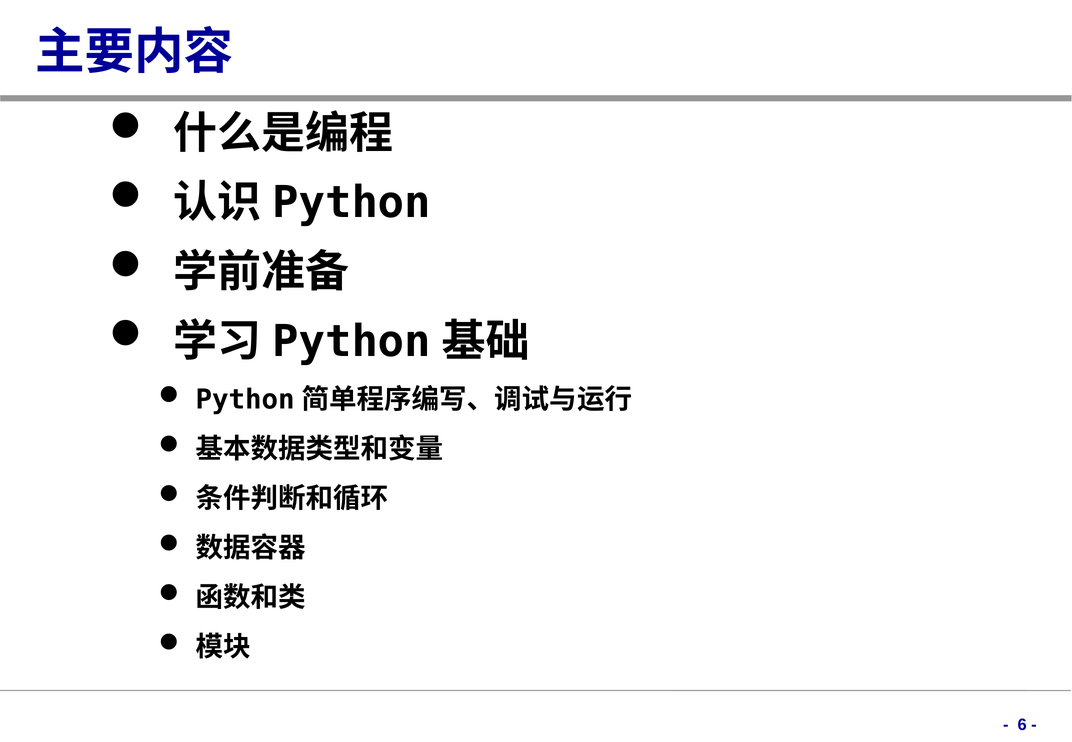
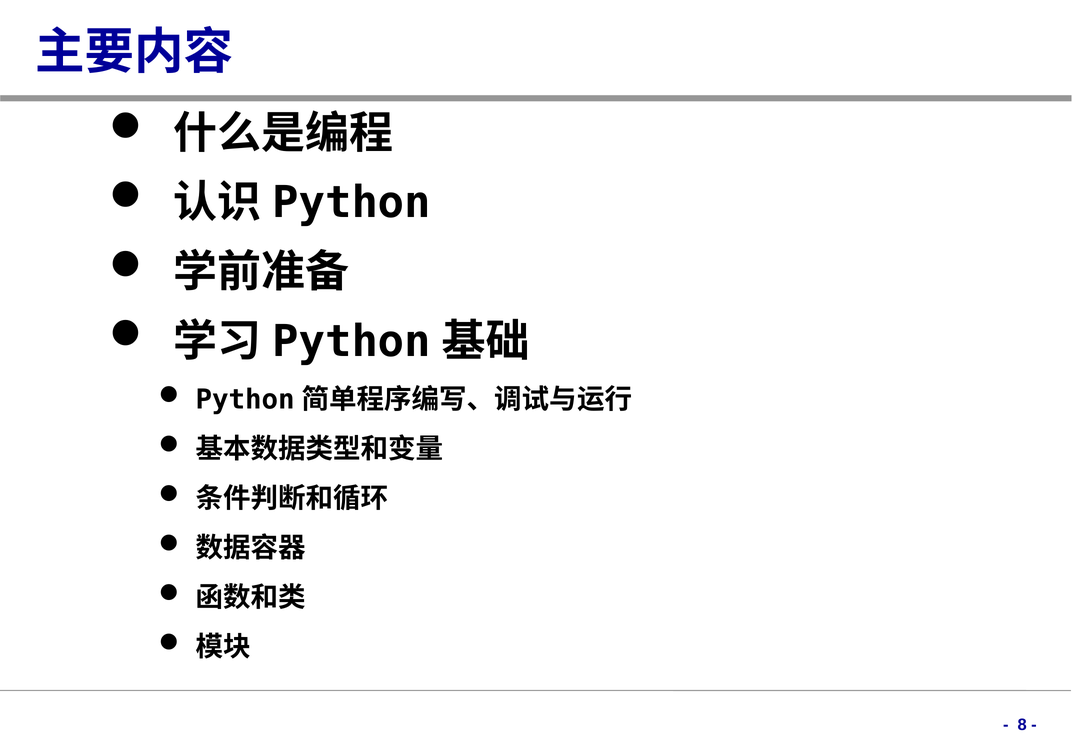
6: 6 -> 8
